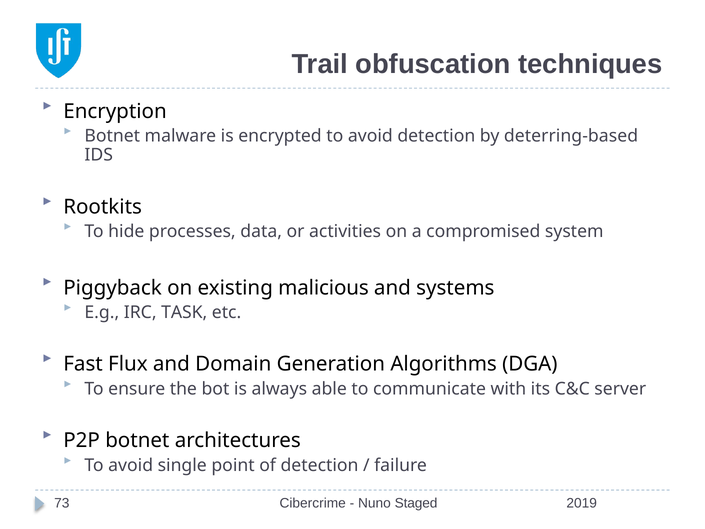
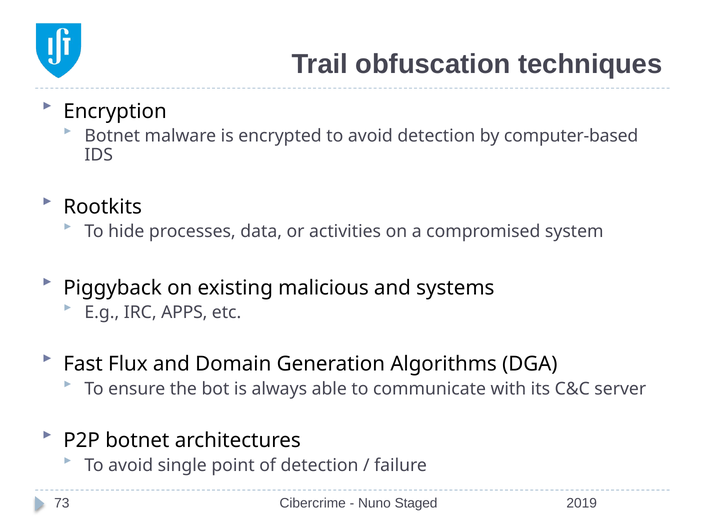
deterring-based: deterring-based -> computer-based
TASK: TASK -> APPS
